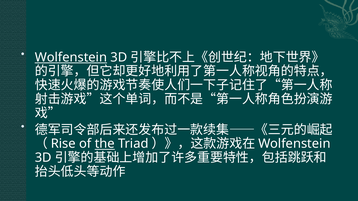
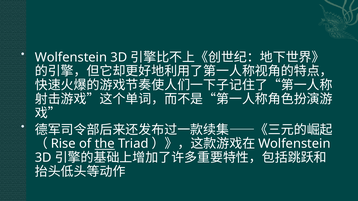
Wolfenstein at (71, 57) underline: present -> none
